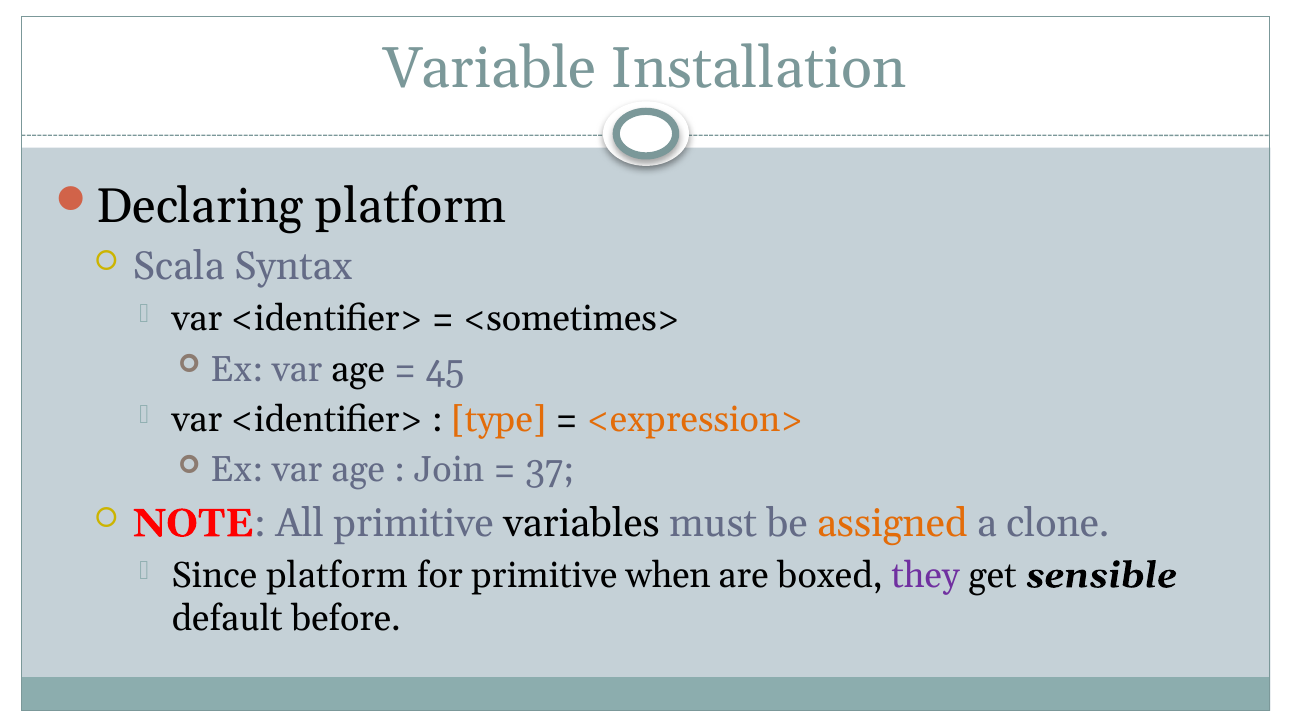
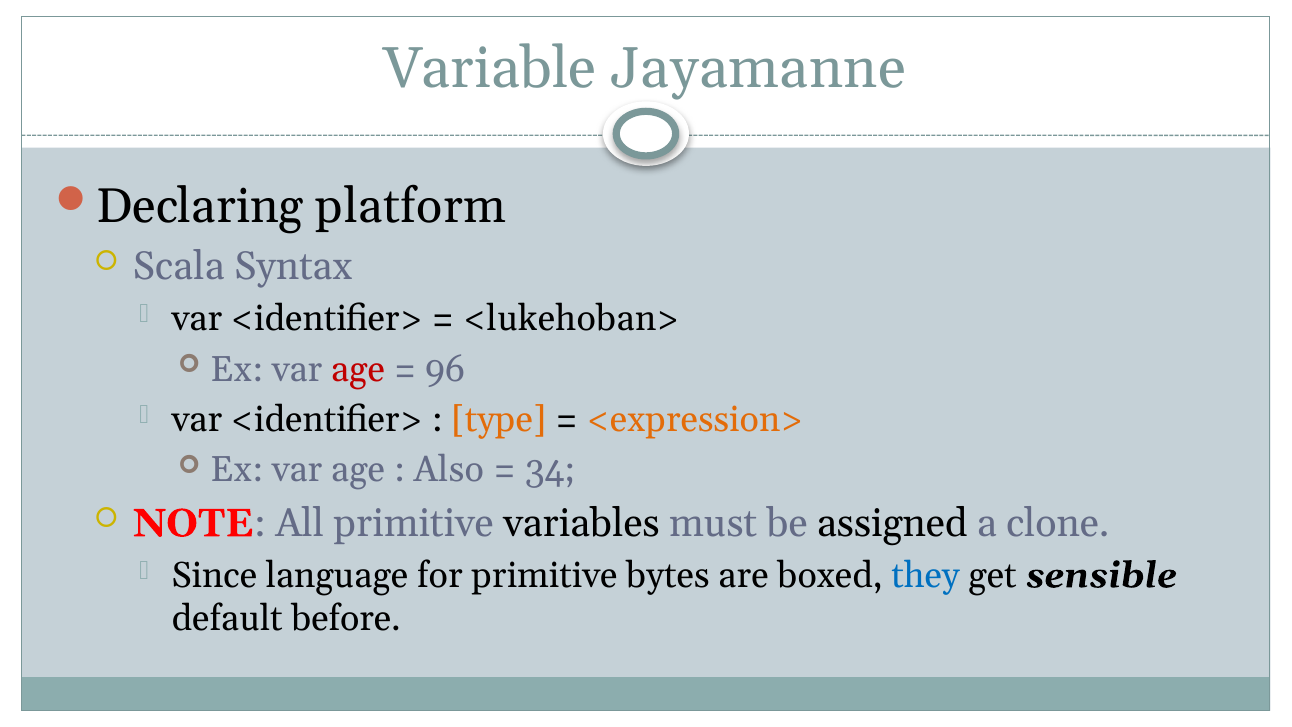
Installation: Installation -> Jayamanne
<sometimes>: <sometimes> -> <lukehoban>
age at (358, 369) colour: black -> red
45: 45 -> 96
Join: Join -> Also
37: 37 -> 34
assigned colour: orange -> black
Since platform: platform -> language
when: when -> bytes
they colour: purple -> blue
